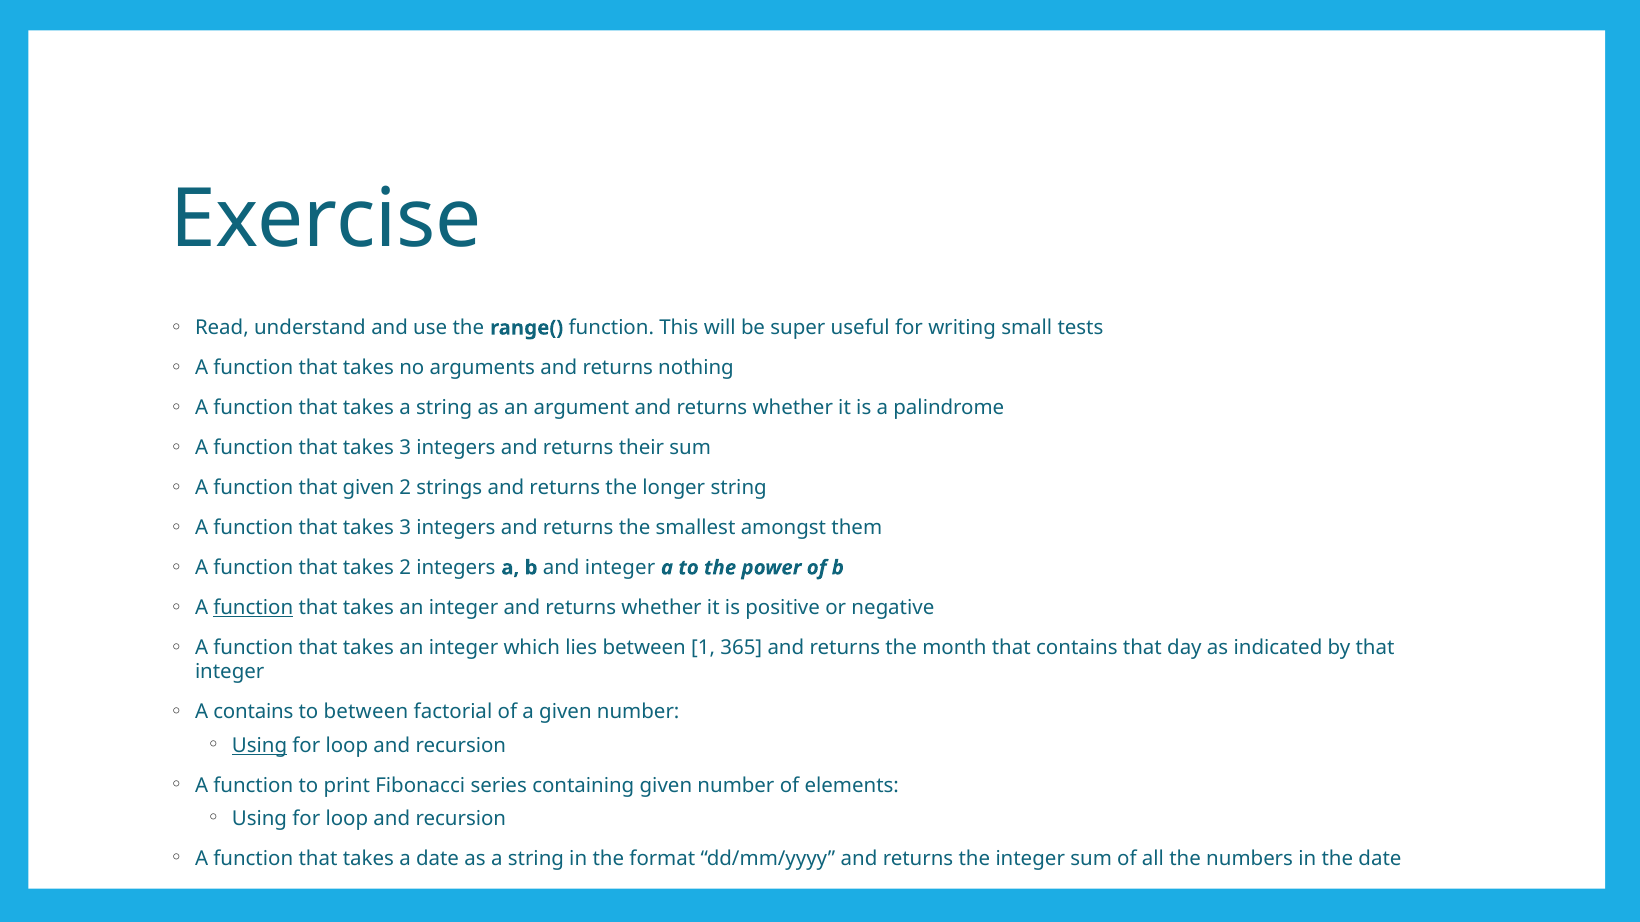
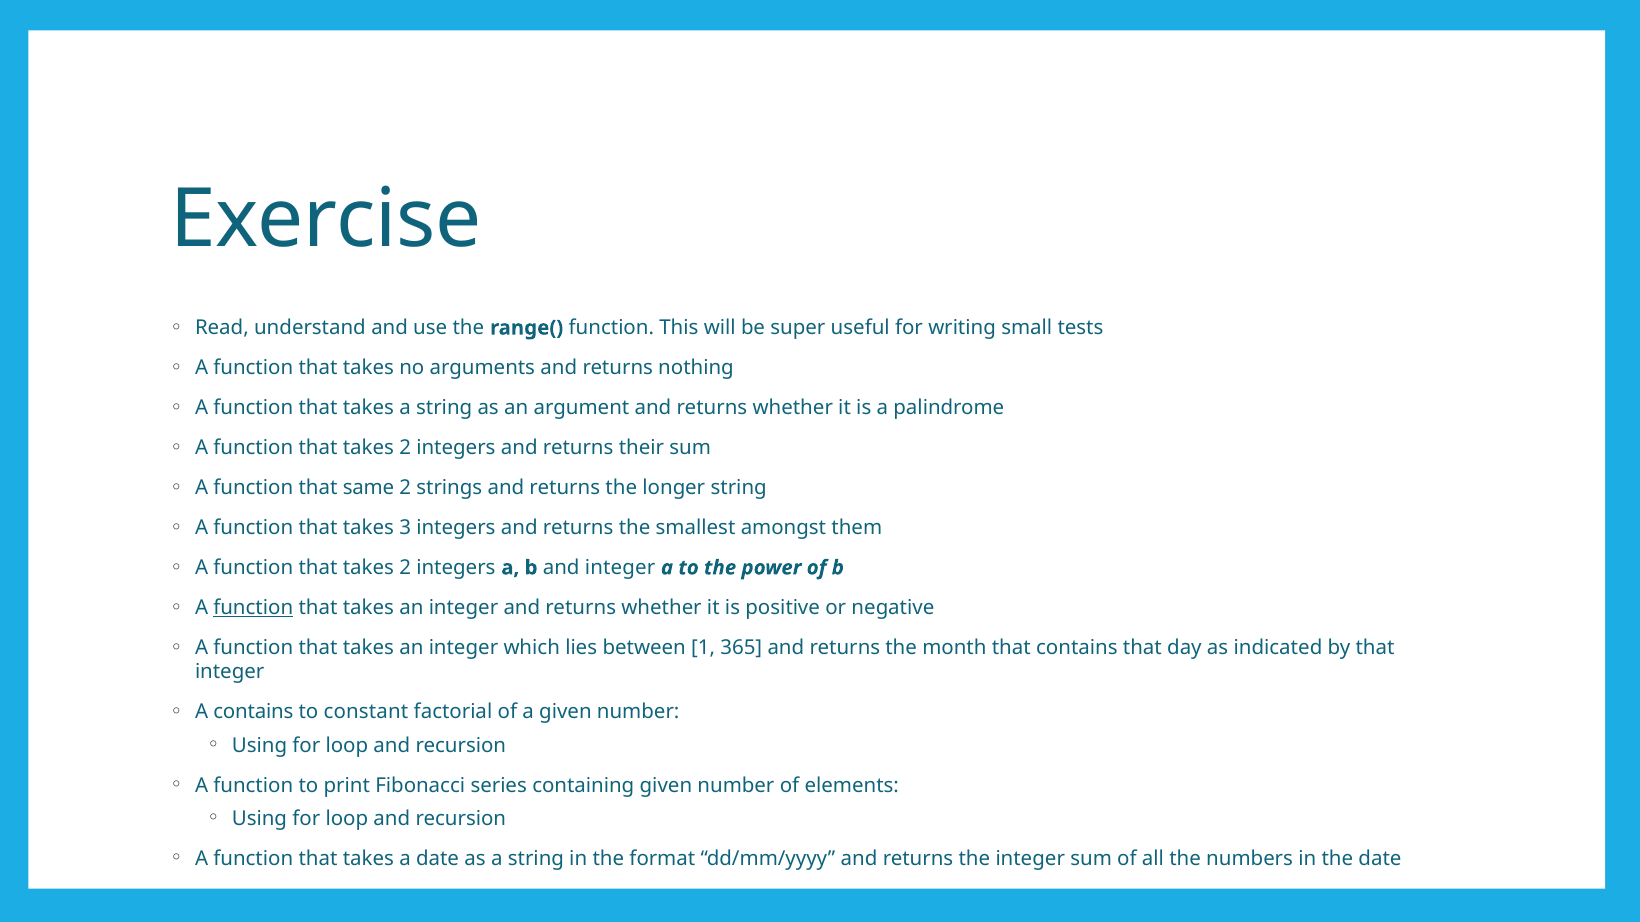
3 at (405, 448): 3 -> 2
that given: given -> same
to between: between -> constant
Using at (260, 746) underline: present -> none
